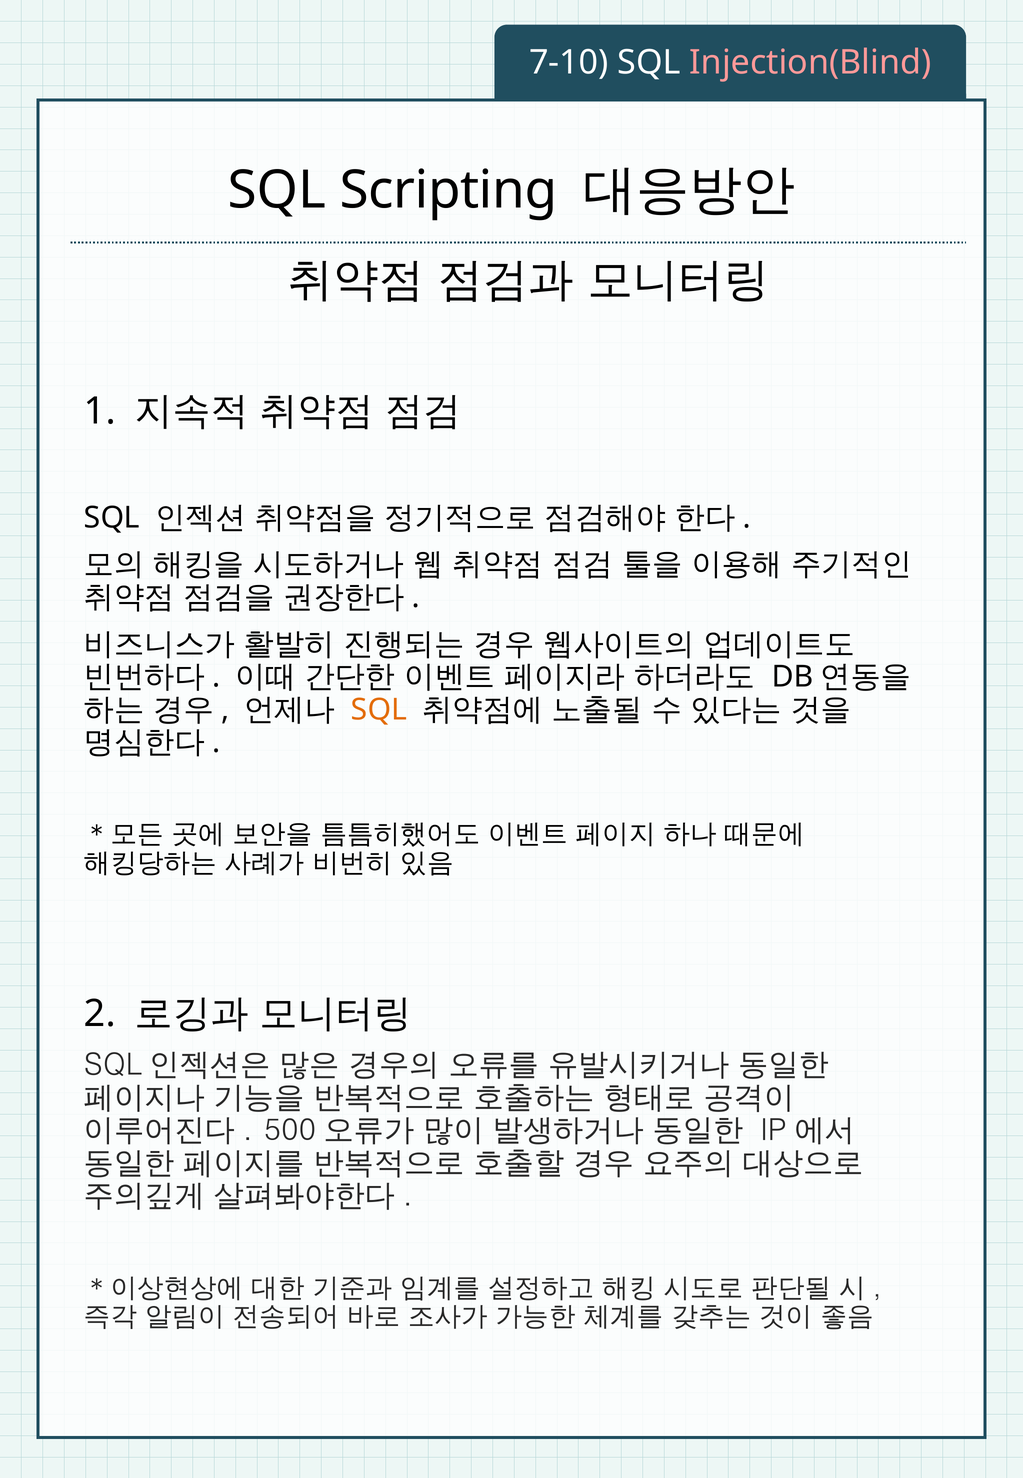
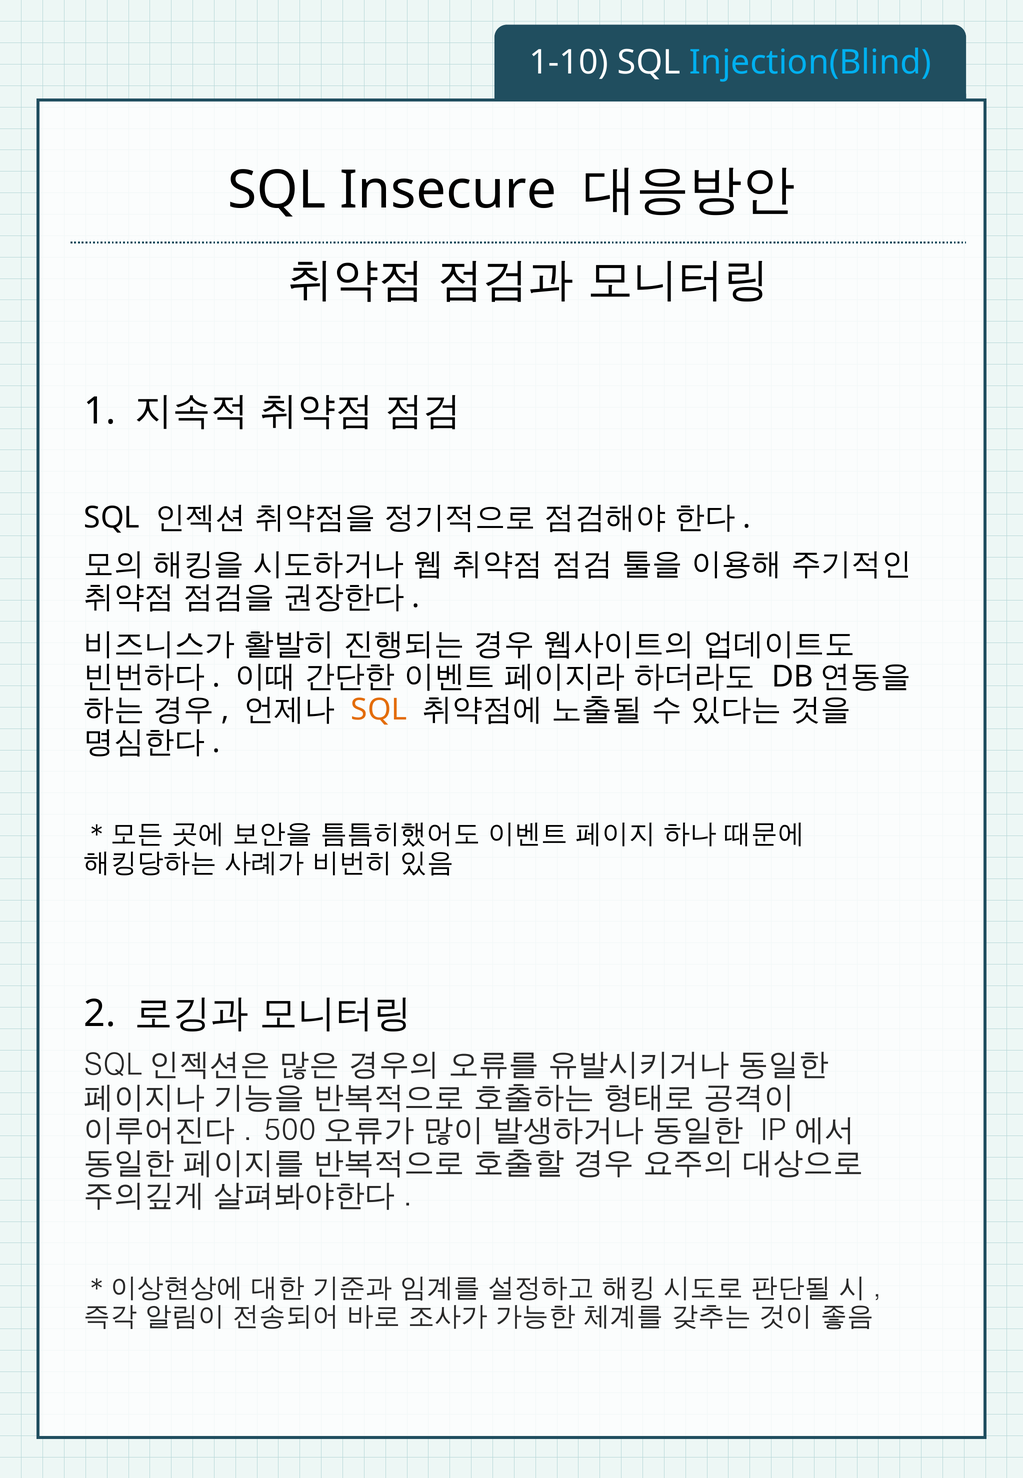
7-10: 7-10 -> 1-10
Injection(Blind colour: pink -> light blue
Scripting: Scripting -> Insecure
